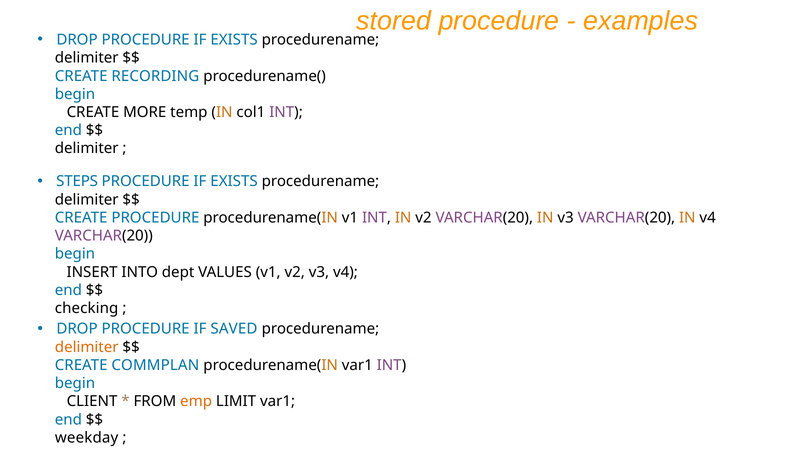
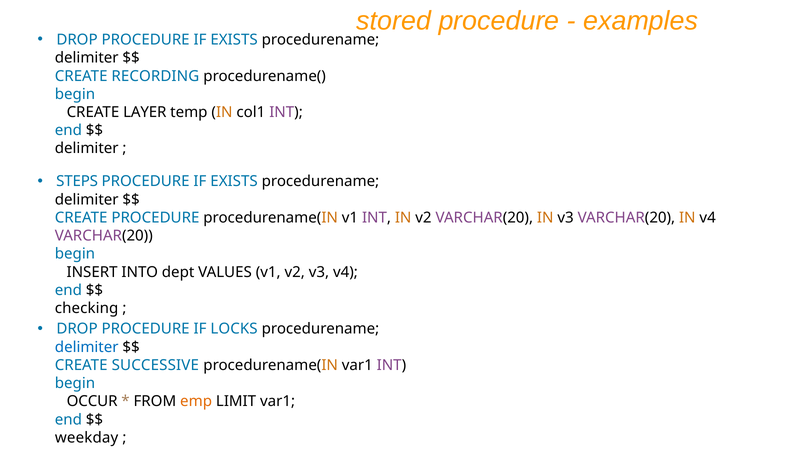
MORE: MORE -> LAYER
SAVED: SAVED -> LOCKS
delimiter at (87, 347) colour: orange -> blue
COMMPLAN: COMMPLAN -> SUCCESSIVE
CLIENT: CLIENT -> OCCUR
